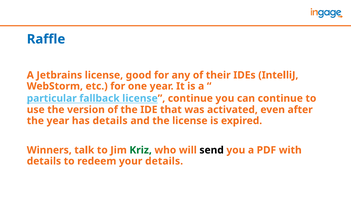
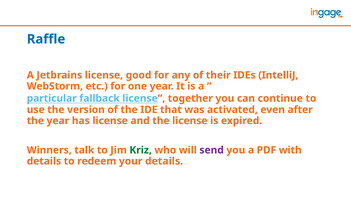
license continue: continue -> together
has details: details -> license
send colour: black -> purple
